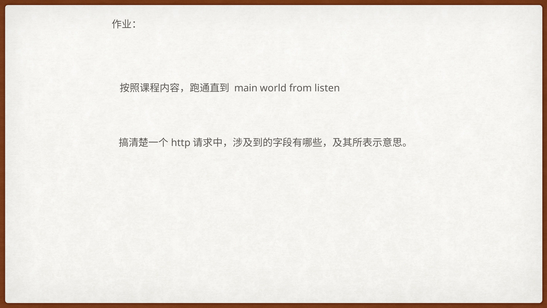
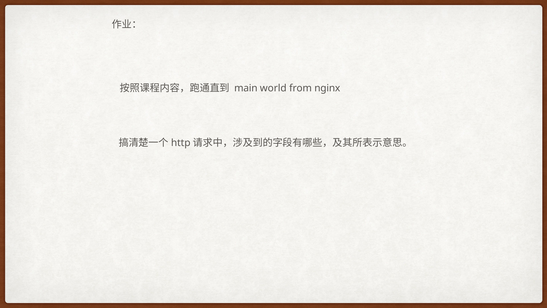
listen: listen -> nginx
